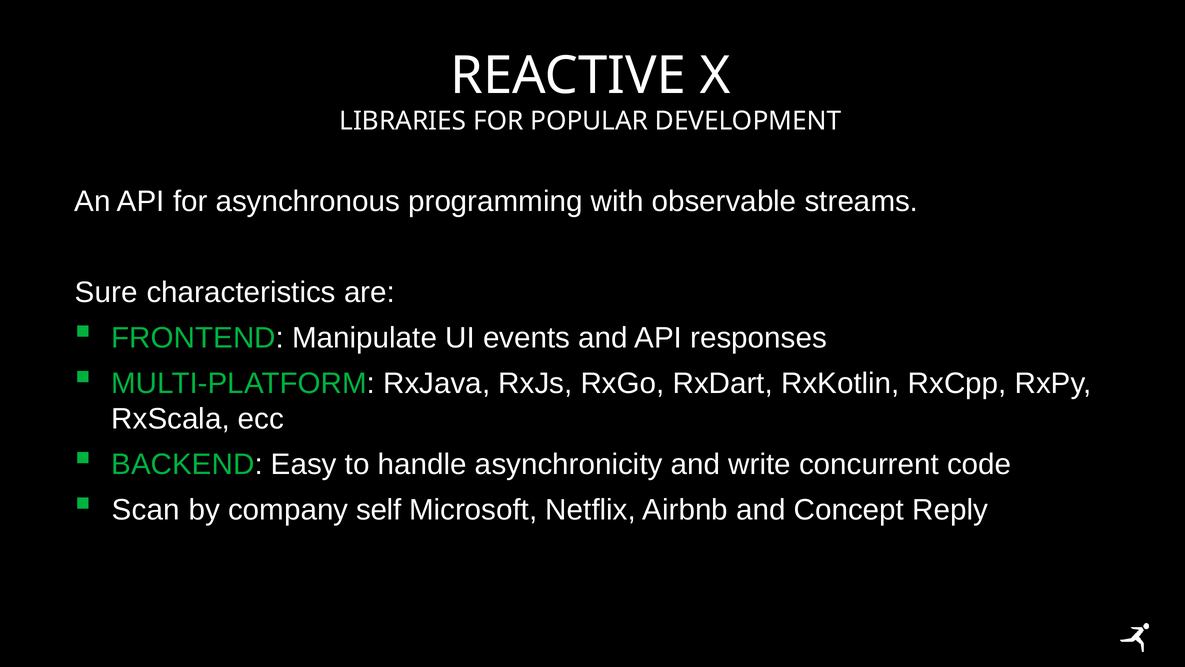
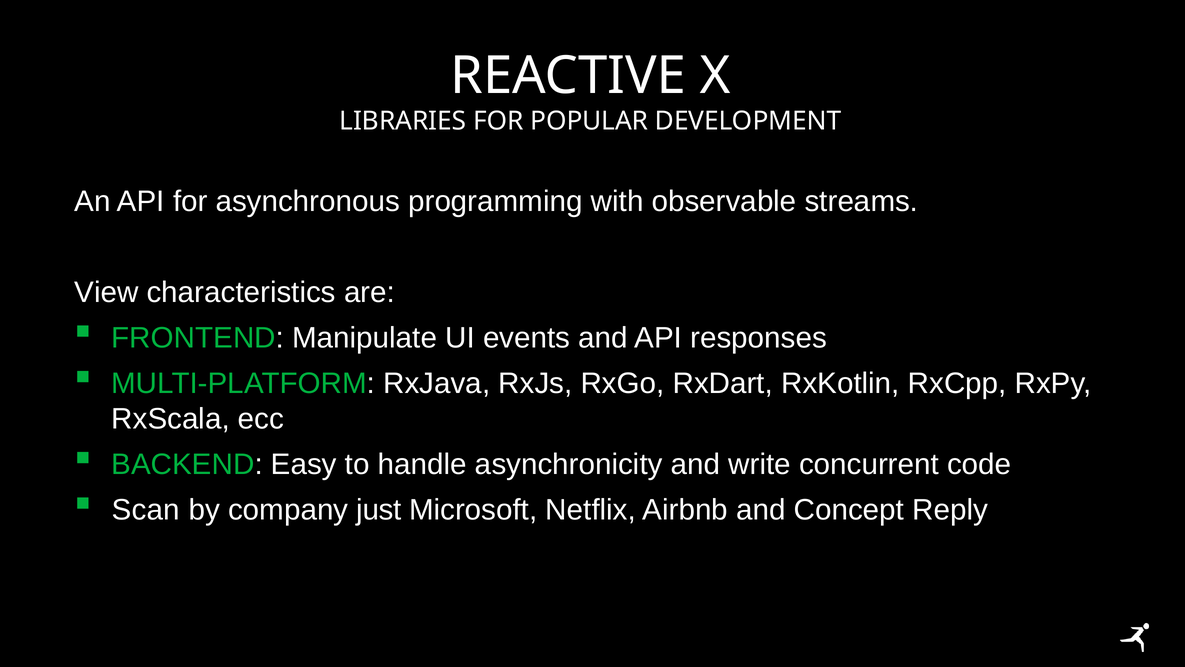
Sure: Sure -> View
self: self -> just
